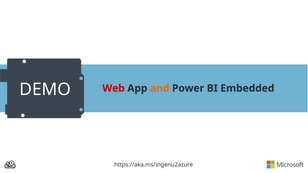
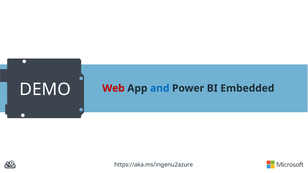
and colour: orange -> blue
